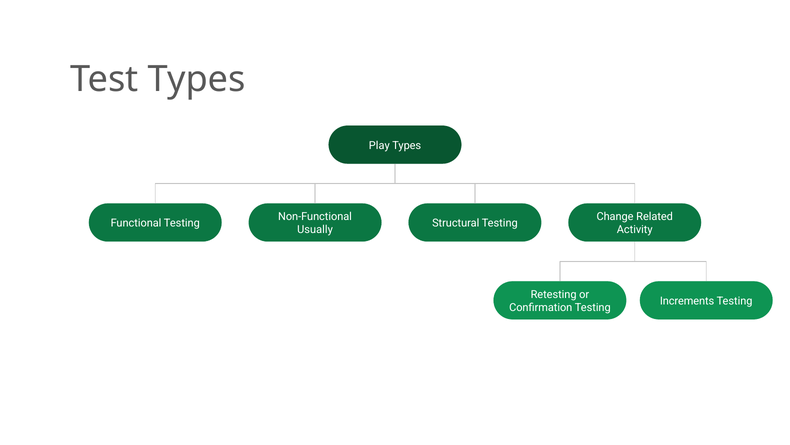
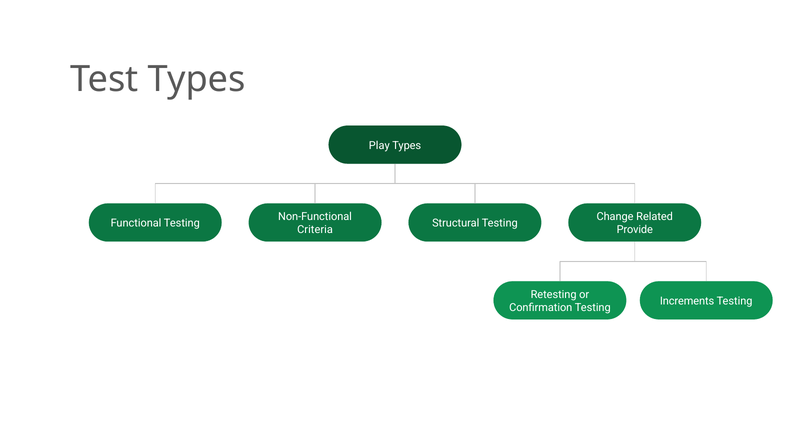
Usually: Usually -> Criteria
Activity: Activity -> Provide
